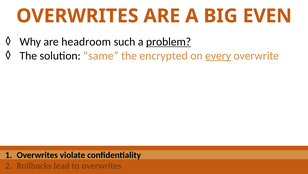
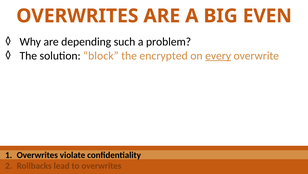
headroom: headroom -> depending
problem underline: present -> none
same: same -> block
